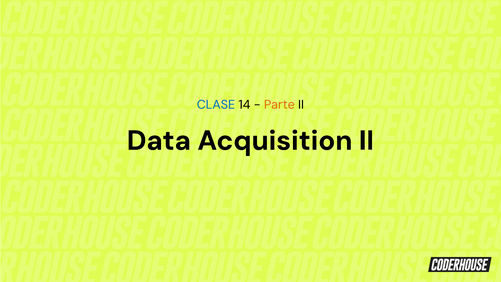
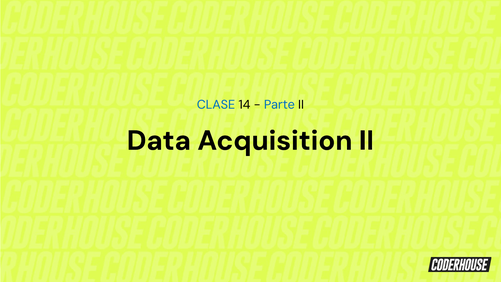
Parte colour: orange -> blue
